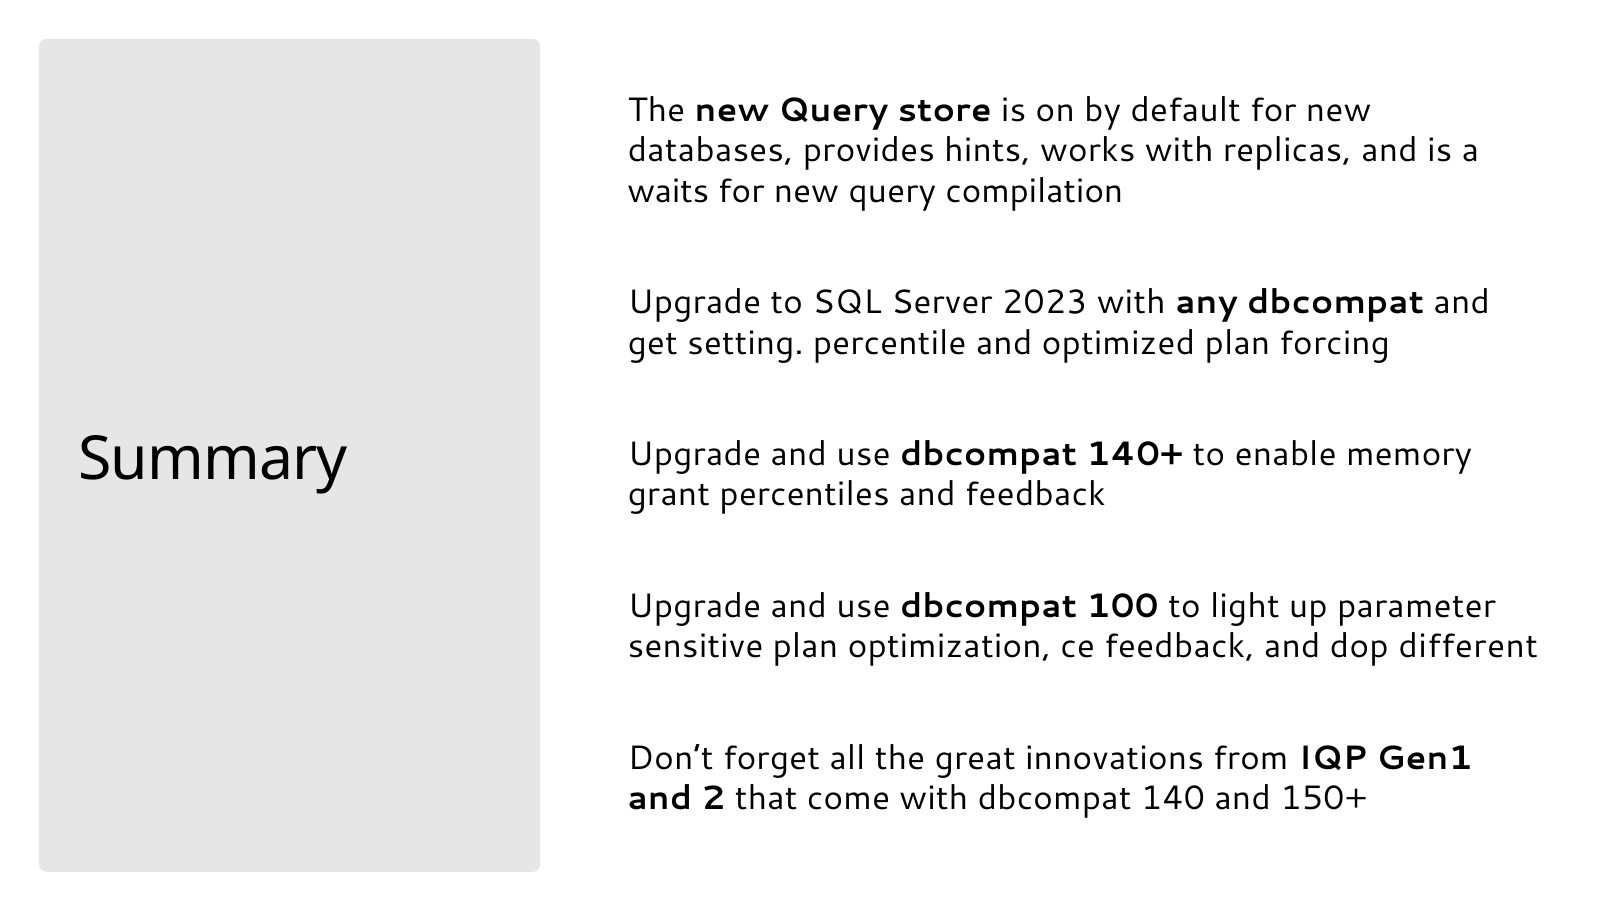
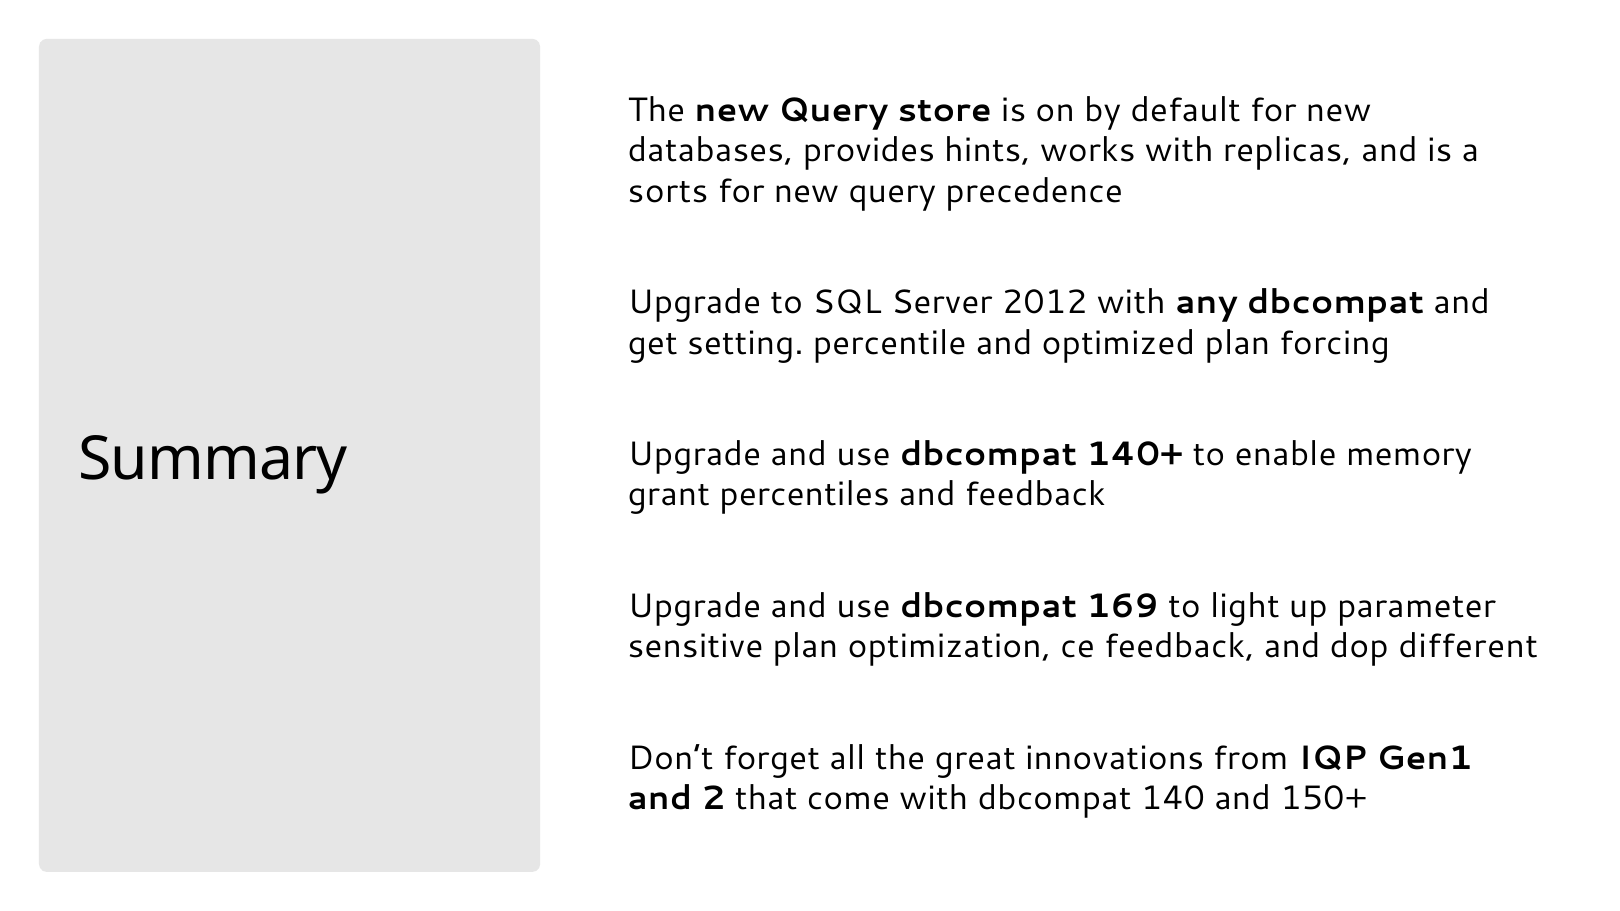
waits: waits -> sorts
compilation: compilation -> precedence
2023: 2023 -> 2012
100: 100 -> 169
